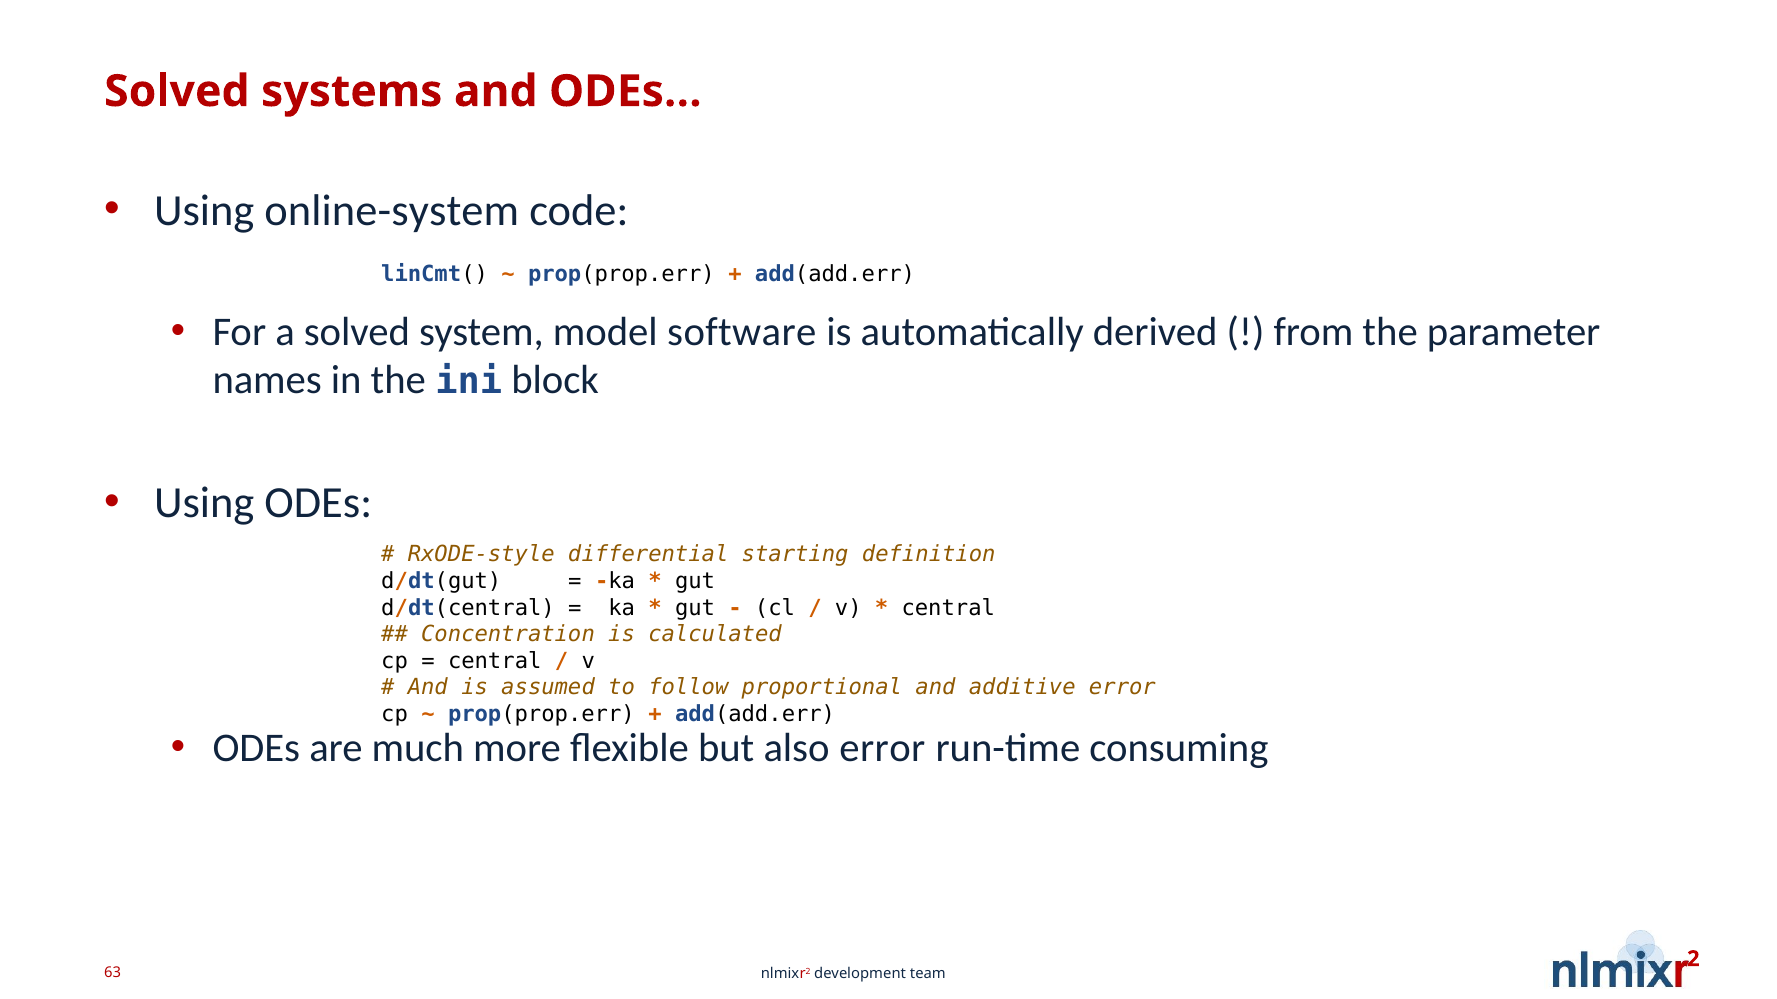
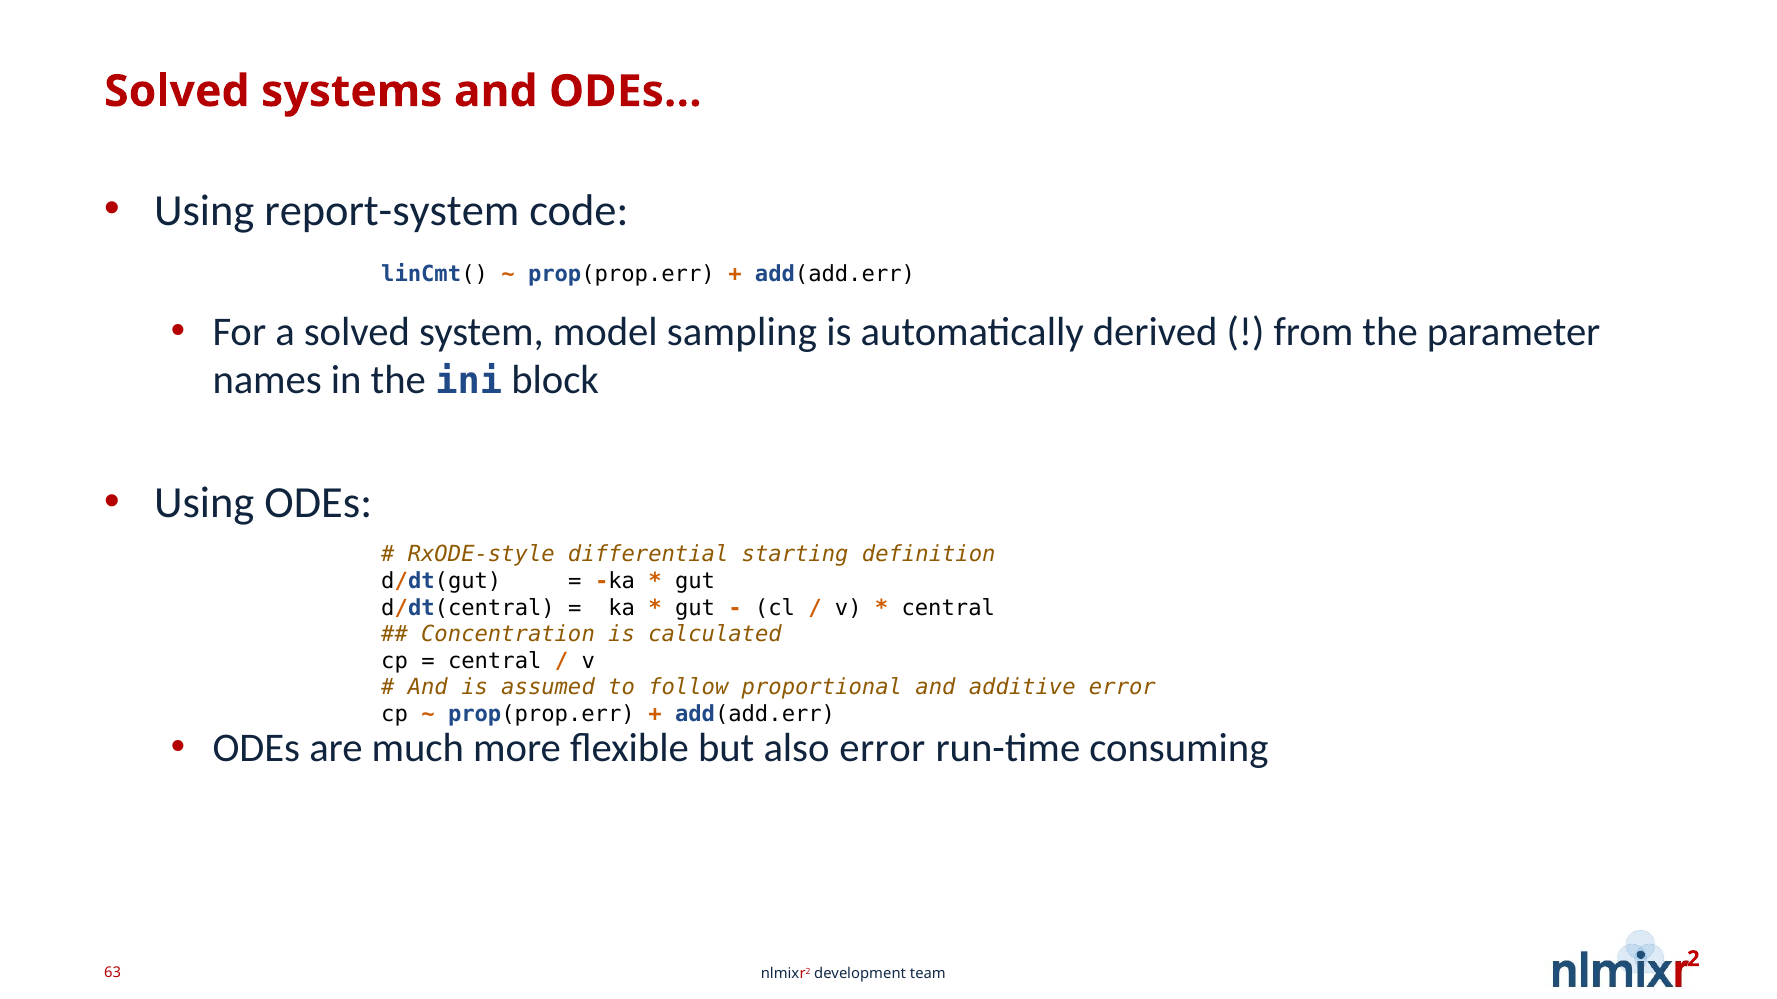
online-system: online-system -> report-system
software: software -> sampling
